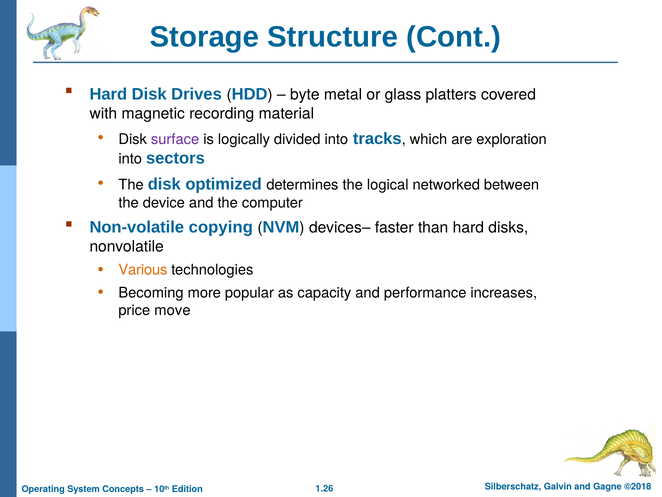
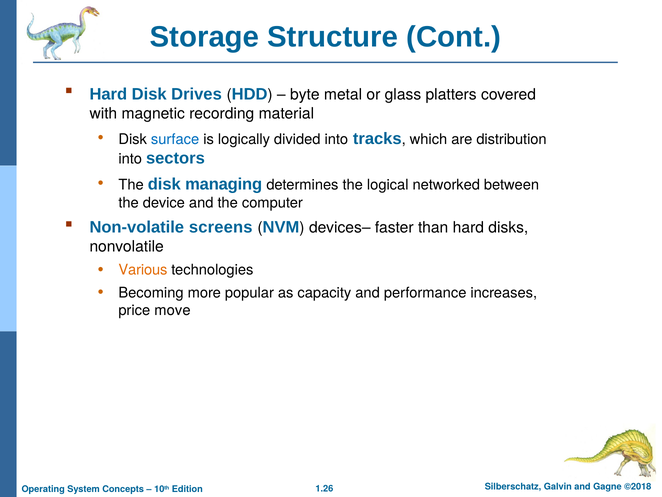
surface colour: purple -> blue
exploration: exploration -> distribution
optimized: optimized -> managing
copying: copying -> screens
